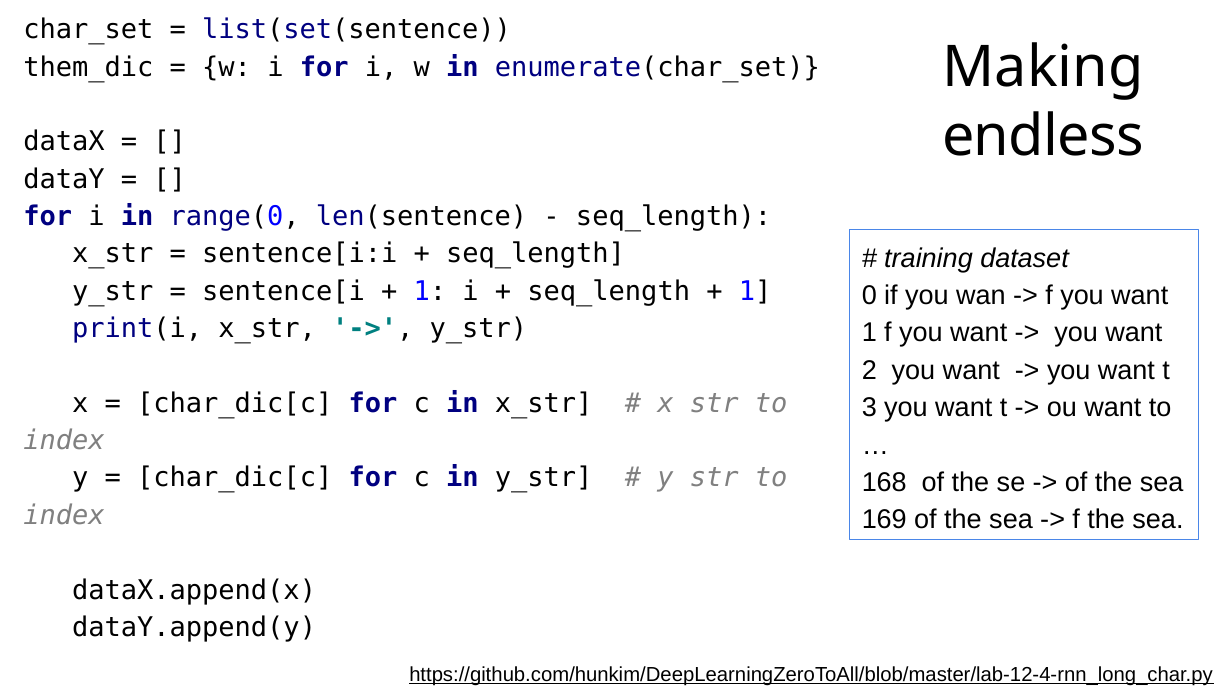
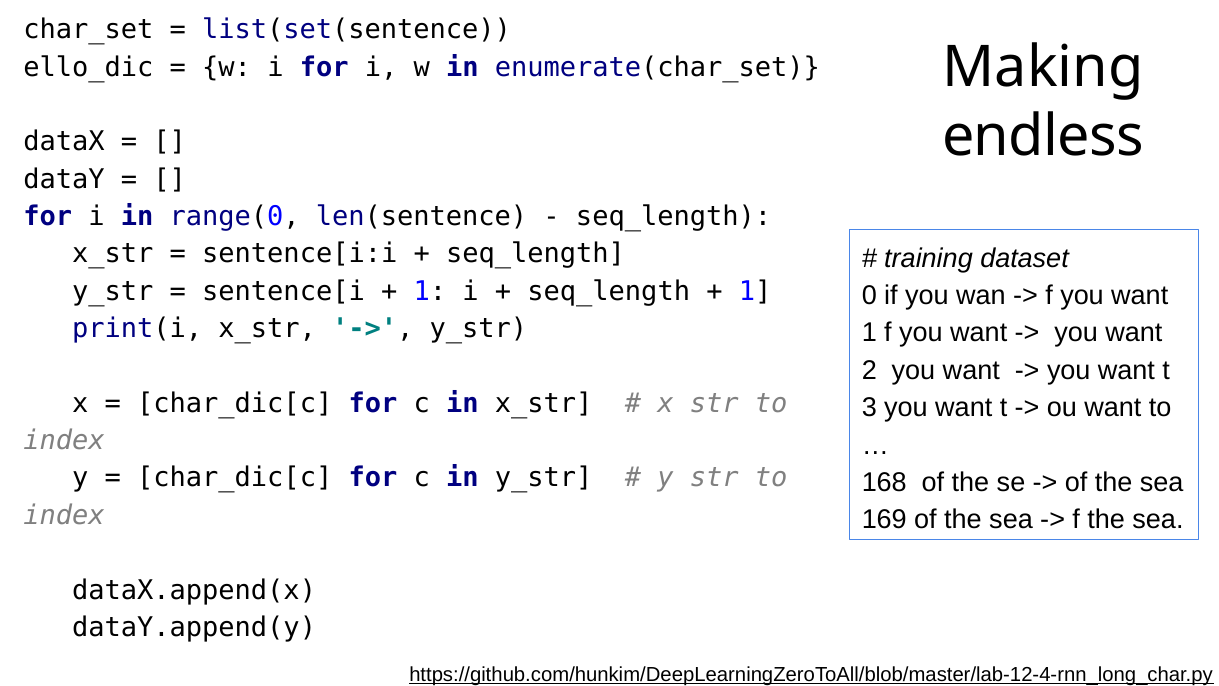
them_dic: them_dic -> ello_dic
